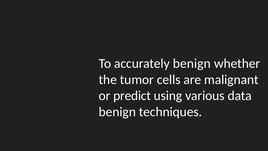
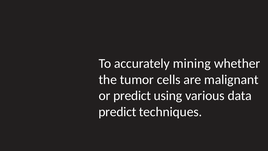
accurately benign: benign -> mining
benign at (117, 112): benign -> predict
